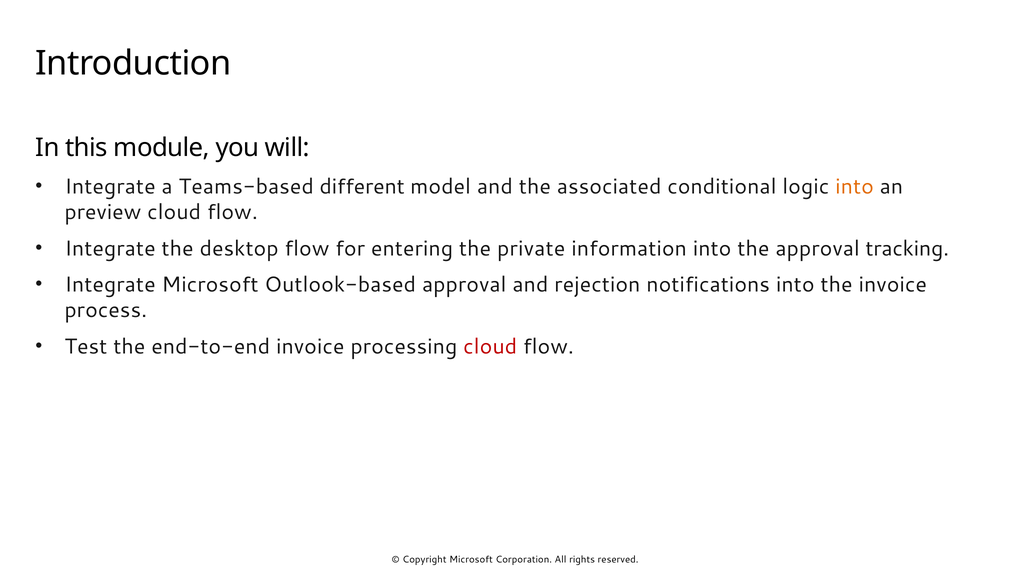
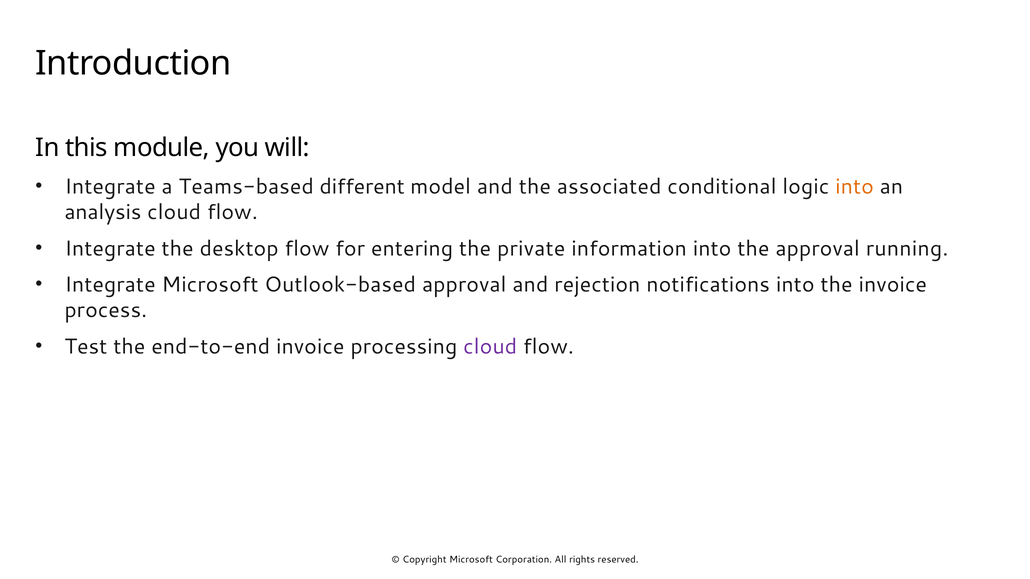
preview: preview -> analysis
tracking: tracking -> running
cloud at (490, 347) colour: red -> purple
